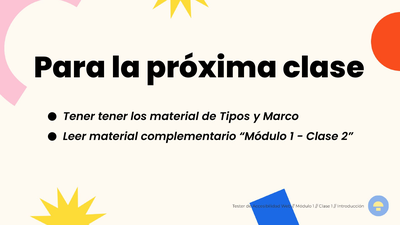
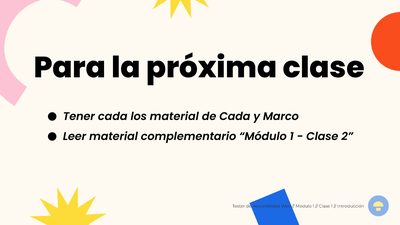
Tener tener: tener -> cada
de Tipos: Tipos -> Cada
